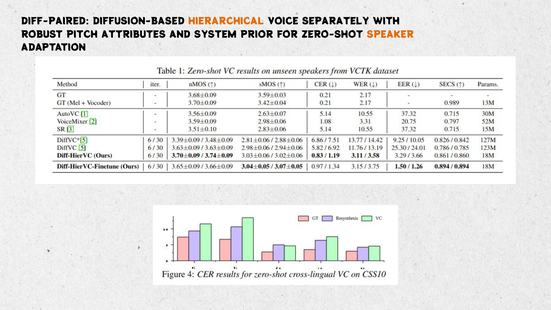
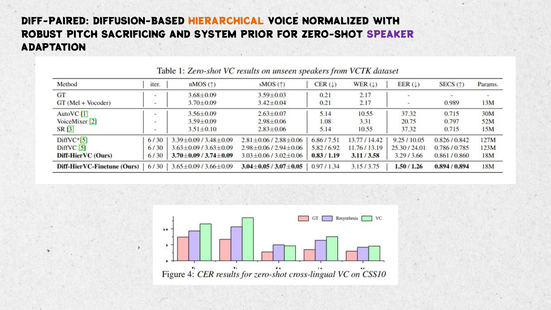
SEPARATELY: SEPARATELY -> NORMALIZED
ATTRIBUTES: ATTRIBUTES -> SACRIFICING
SPEAKER colour: orange -> purple
